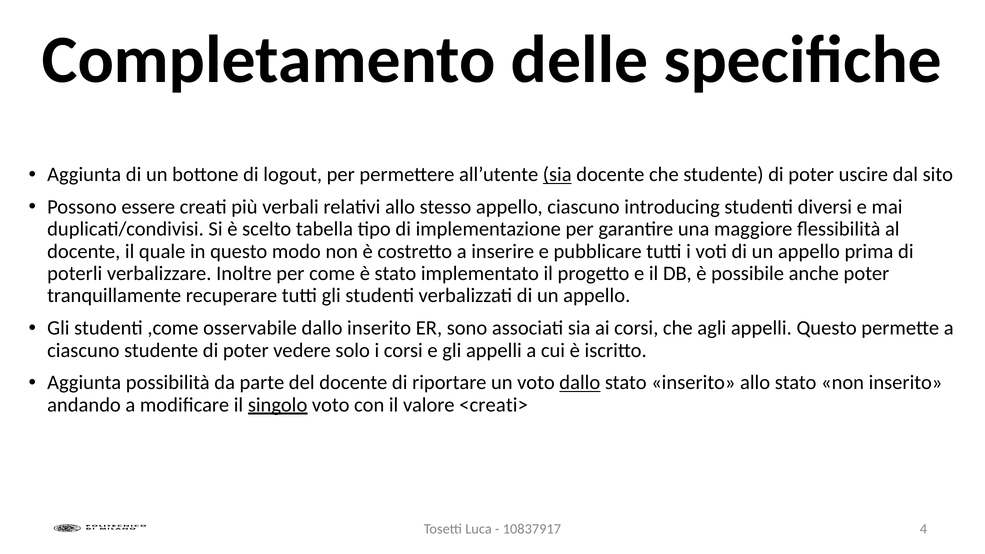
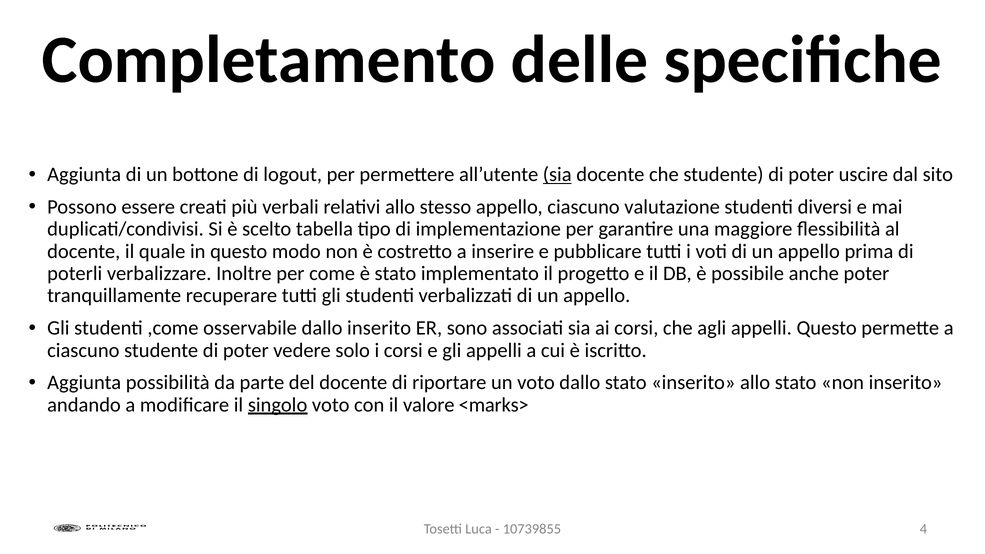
introducing: introducing -> valutazione
dallo at (580, 383) underline: present -> none
<creati>: <creati> -> <marks>
10837917: 10837917 -> 10739855
